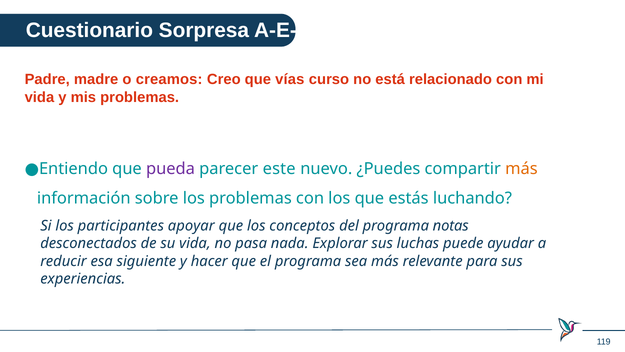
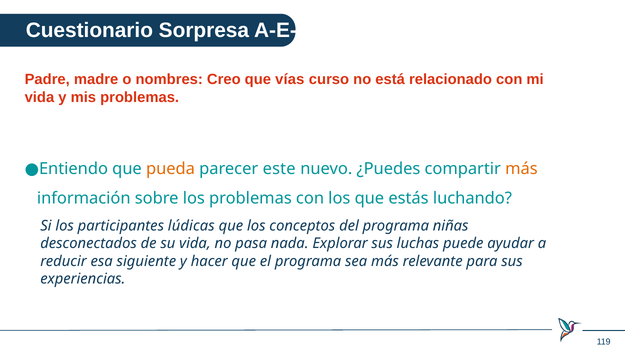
creamos: creamos -> nombres
pueda colour: purple -> orange
apoyar: apoyar -> lúdicas
notas: notas -> niñas
